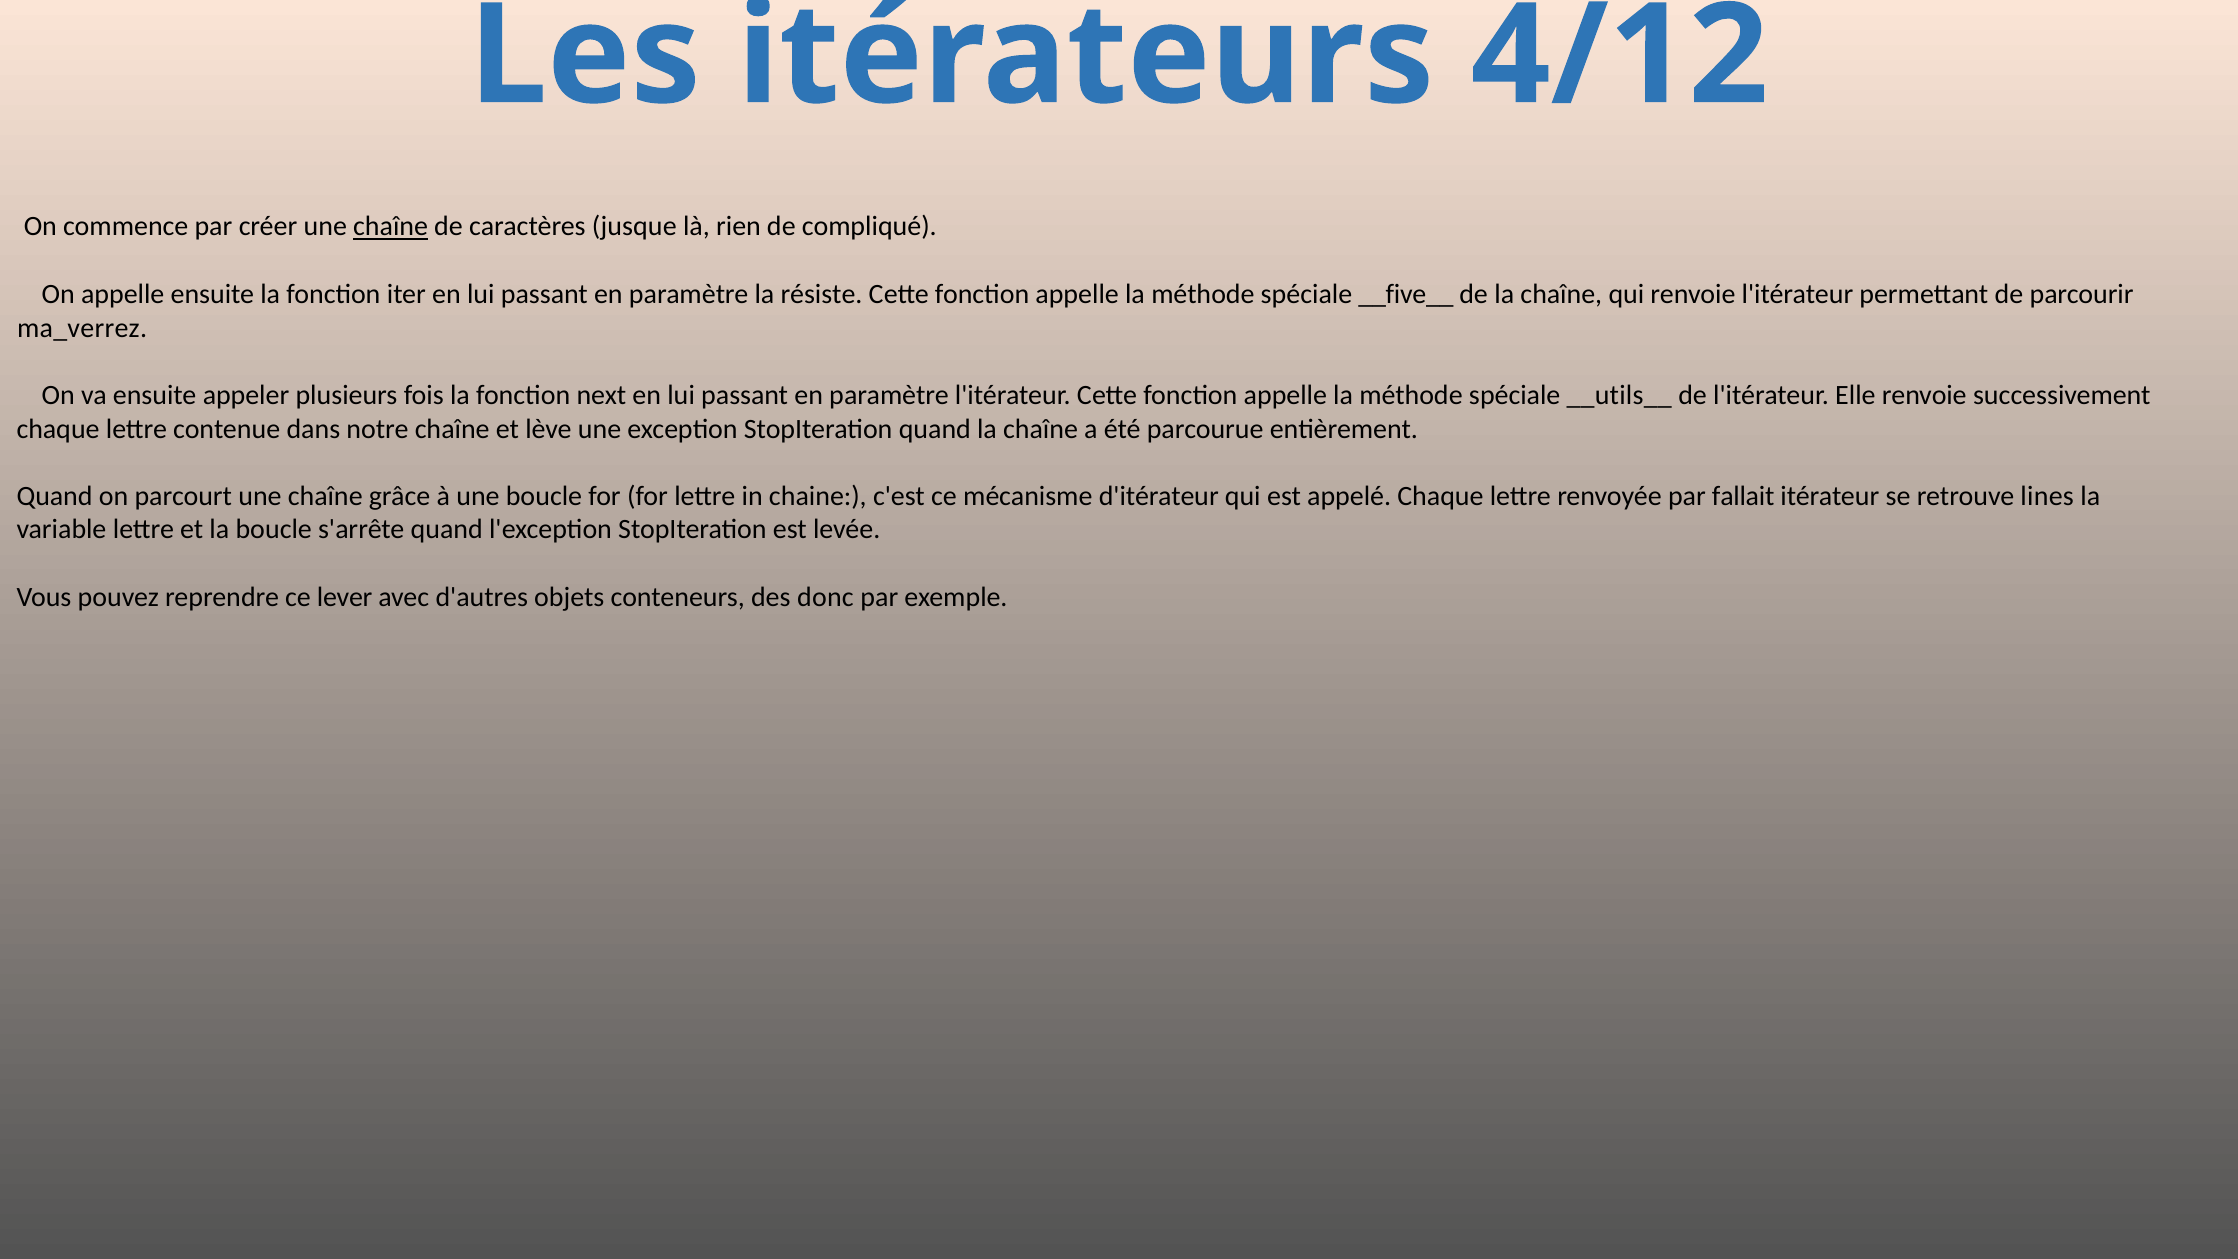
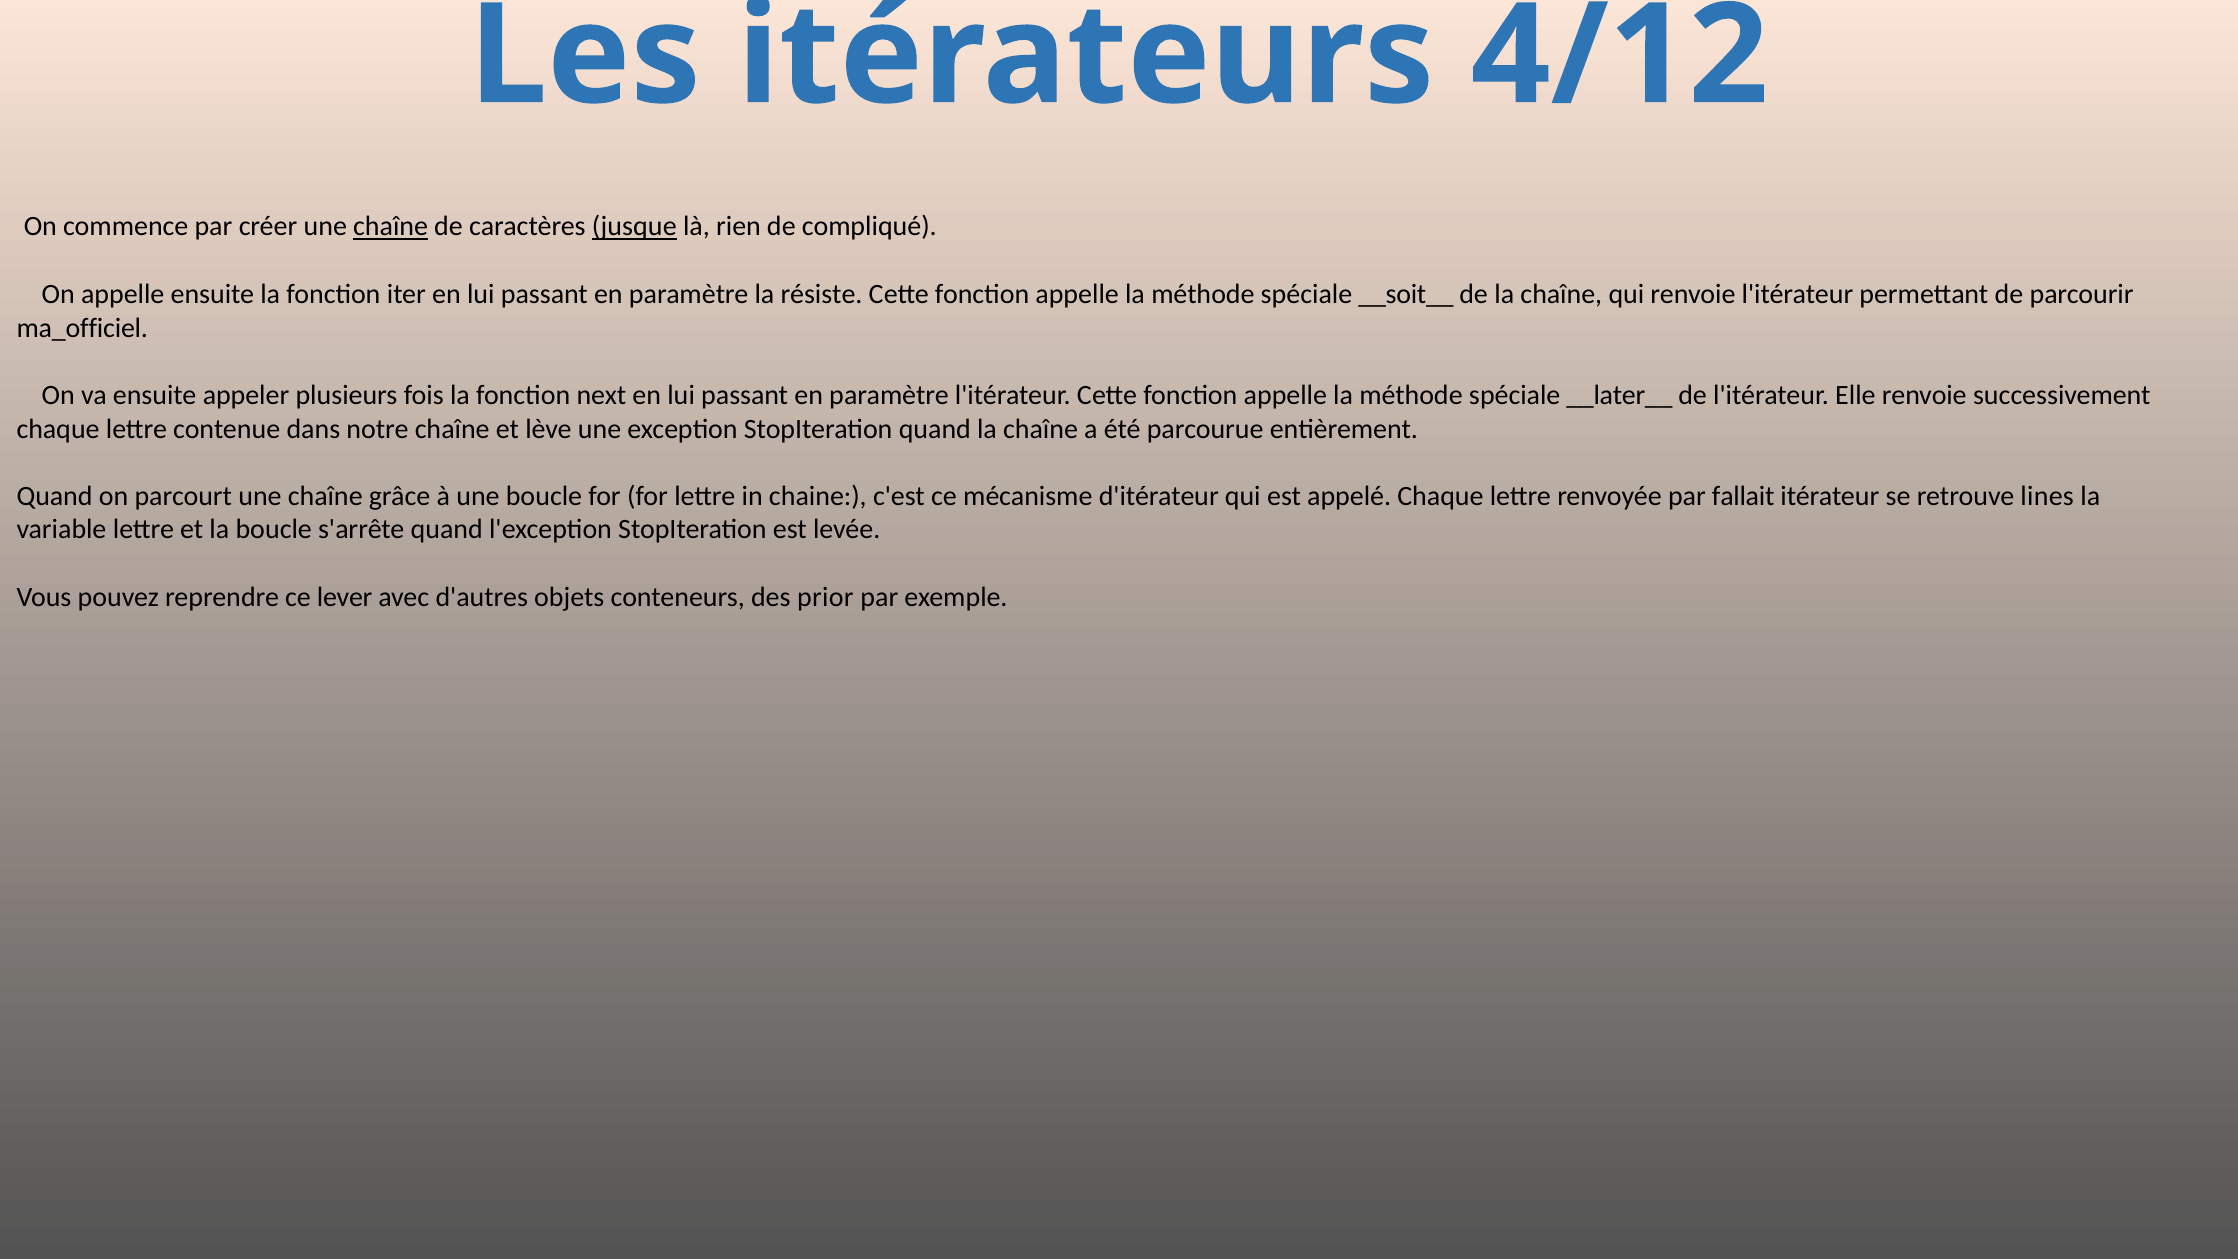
jusque underline: none -> present
__five__: __five__ -> __soit__
ma_verrez: ma_verrez -> ma_officiel
__utils__: __utils__ -> __later__
donc: donc -> prior
